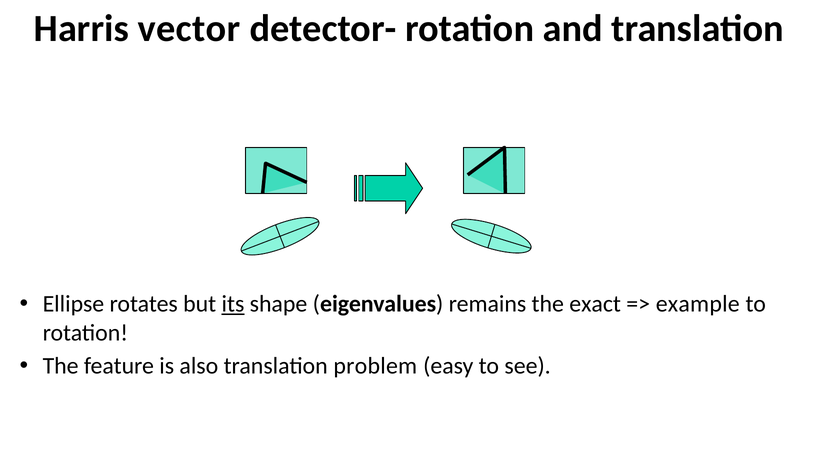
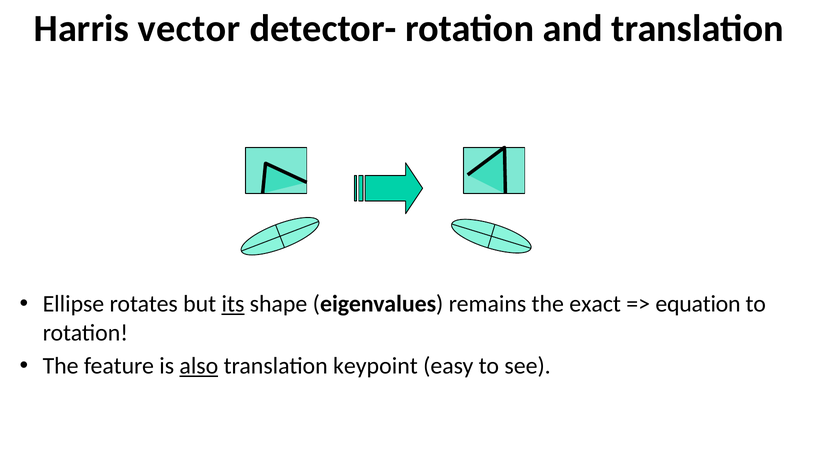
example: example -> equation
also underline: none -> present
problem: problem -> keypoint
